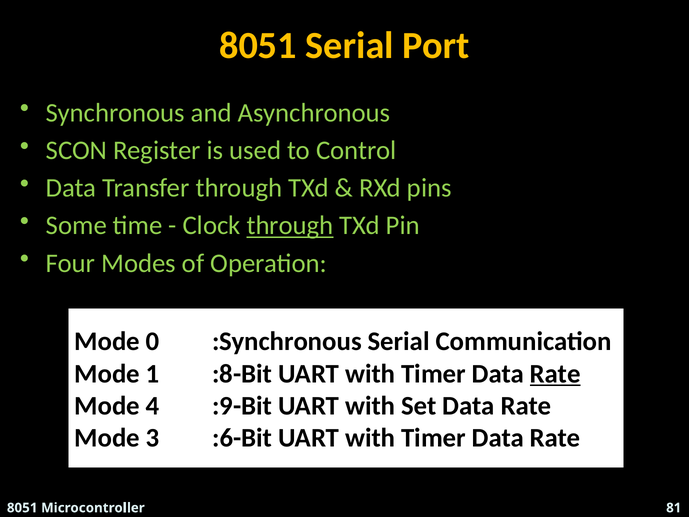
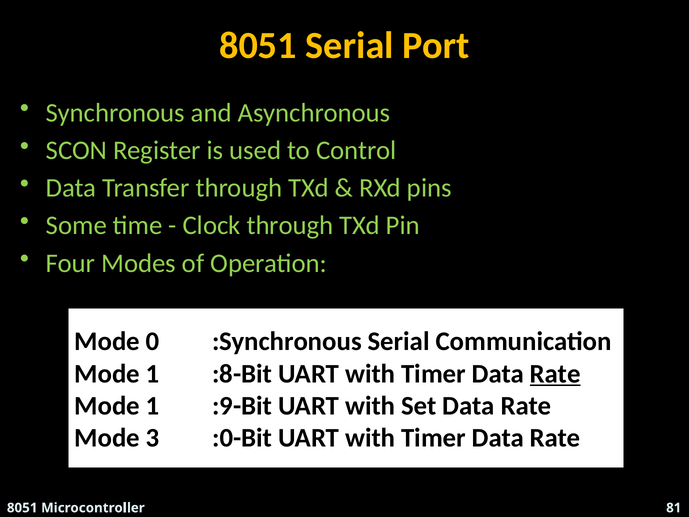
through at (290, 226) underline: present -> none
4 at (153, 406): 4 -> 1
:6-Bit: :6-Bit -> :0-Bit
